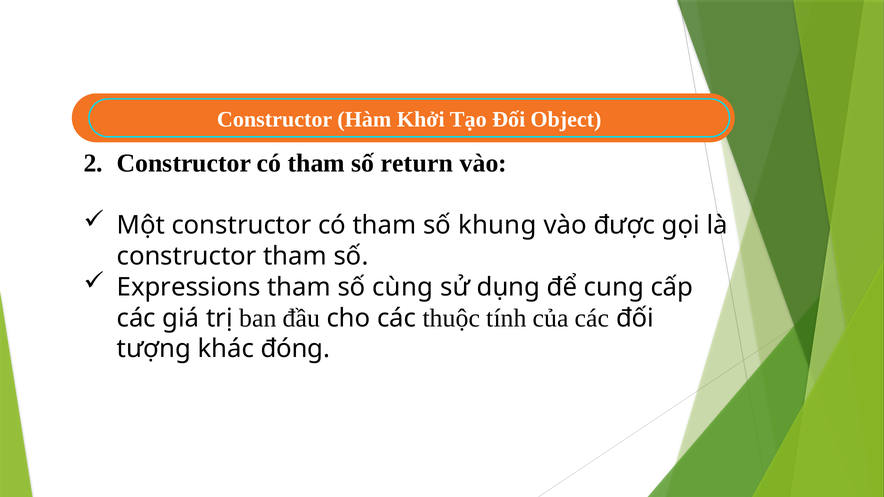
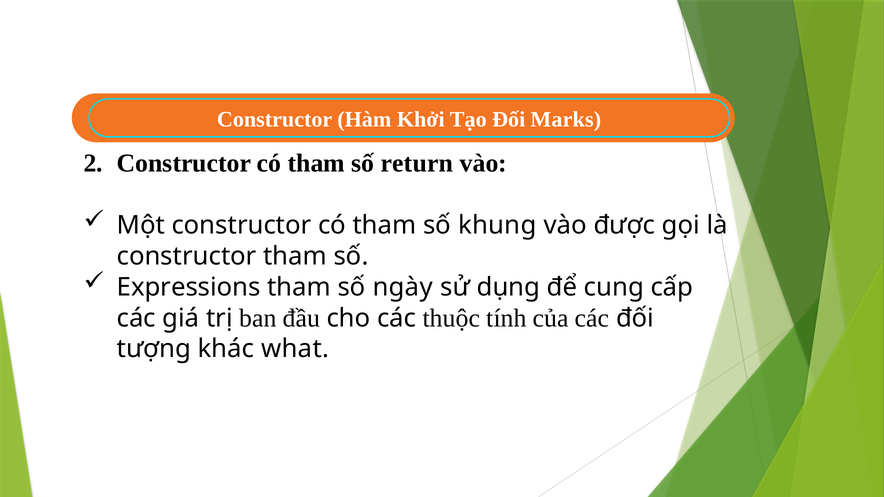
Object: Object -> Marks
cùng: cùng -> ngày
đóng: đóng -> what
